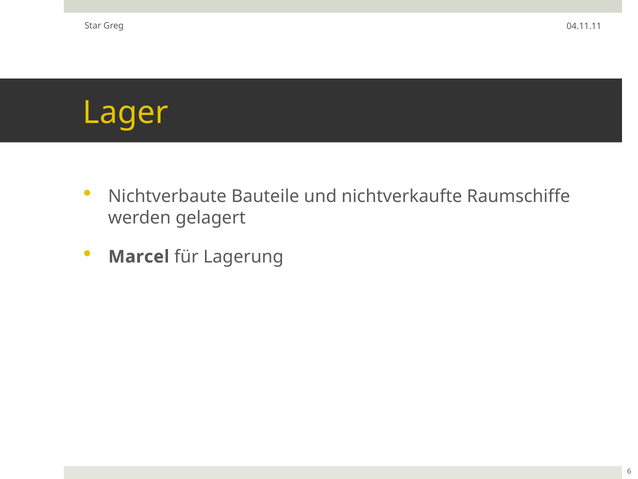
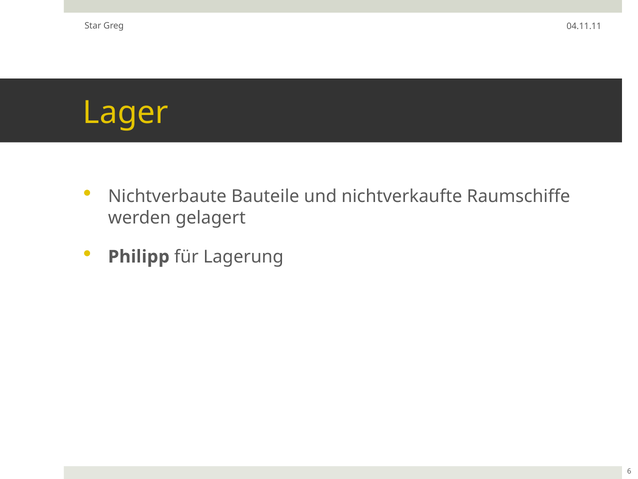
Marcel: Marcel -> Philipp
